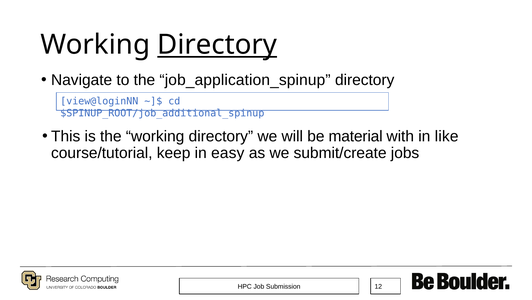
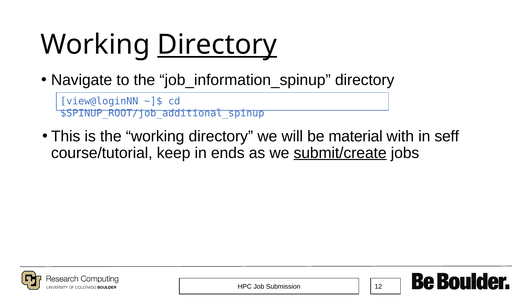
job_application_spinup: job_application_spinup -> job_information_spinup
like: like -> seff
easy: easy -> ends
submit/create underline: none -> present
